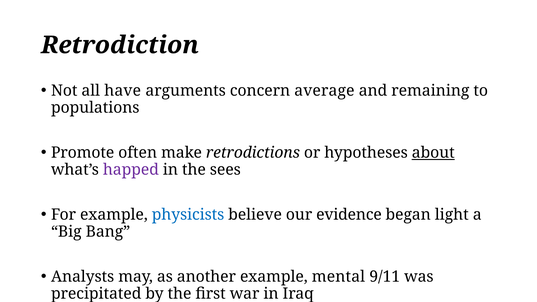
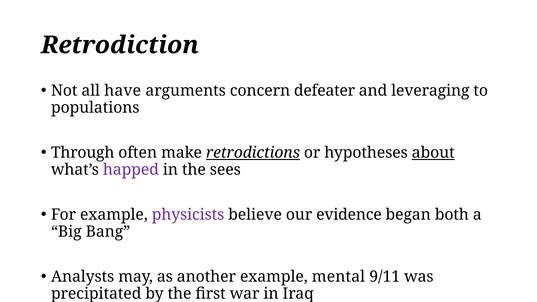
average: average -> defeater
remaining: remaining -> leveraging
Promote: Promote -> Through
retrodictions underline: none -> present
physicists colour: blue -> purple
light: light -> both
